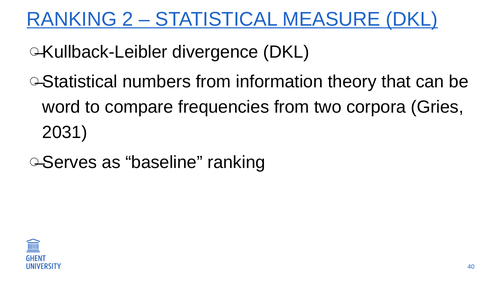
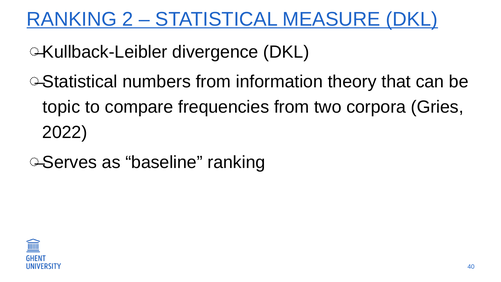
word: word -> topic
2031: 2031 -> 2022
